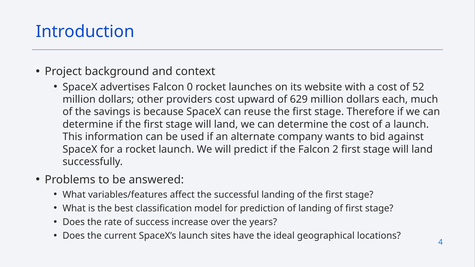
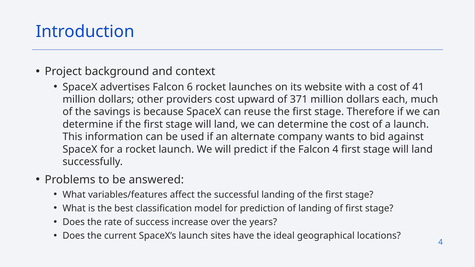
0: 0 -> 6
52: 52 -> 41
629: 629 -> 371
Falcon 2: 2 -> 4
